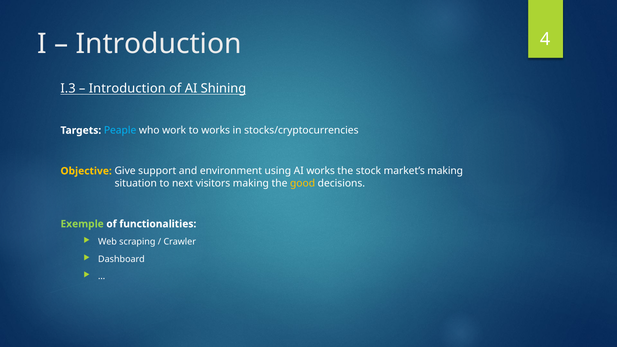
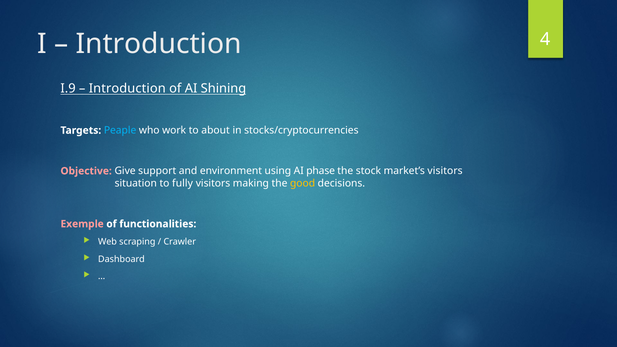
I.3: I.3 -> I.9
to works: works -> about
Objective colour: yellow -> pink
AI works: works -> phase
market’s making: making -> visitors
next: next -> fully
Exemple colour: light green -> pink
